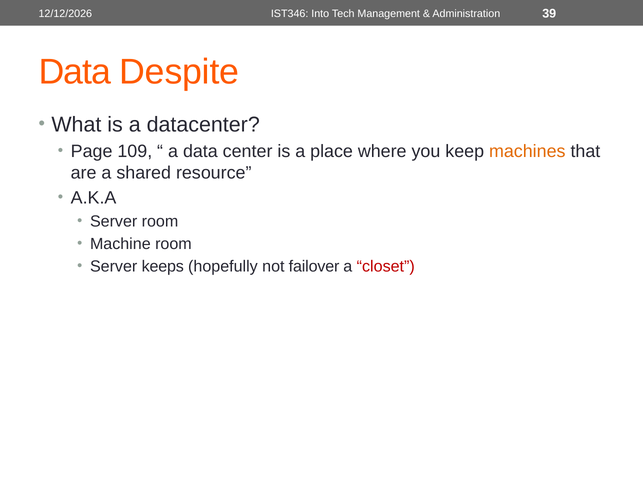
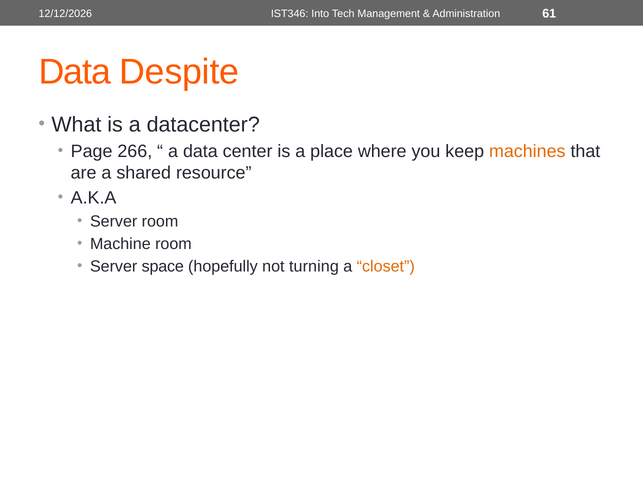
39: 39 -> 61
109: 109 -> 266
keeps: keeps -> space
failover: failover -> turning
closet colour: red -> orange
